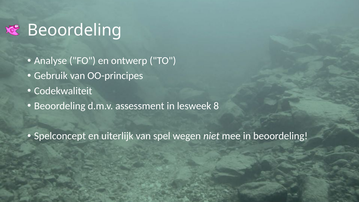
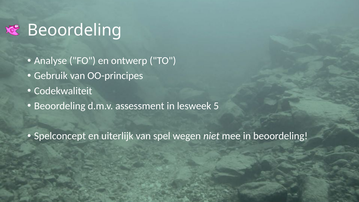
8: 8 -> 5
